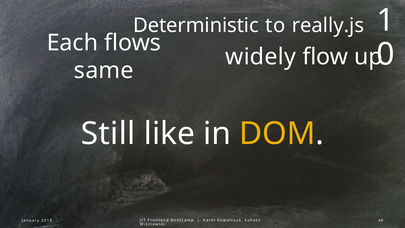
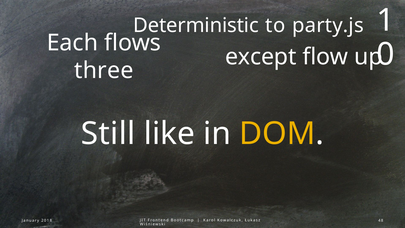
really.js: really.js -> party.js
widely: widely -> except
same: same -> three
